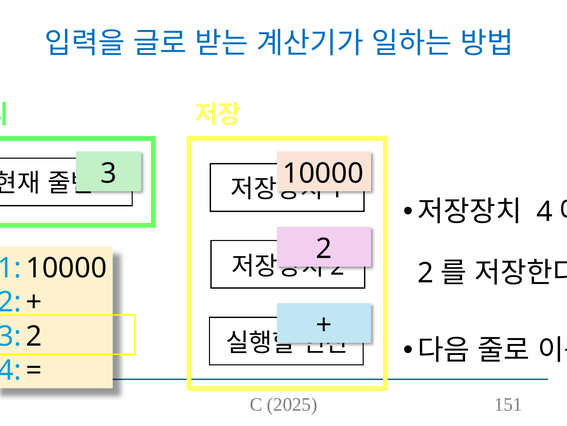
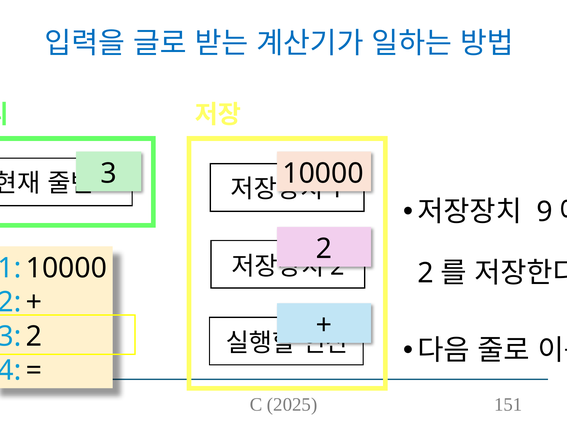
4: 4 -> 9
